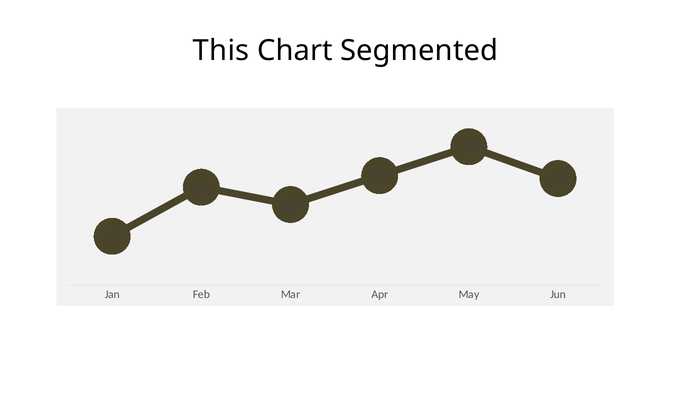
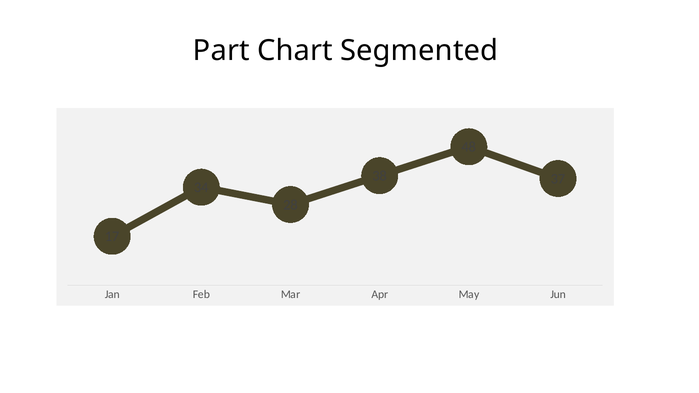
This: This -> Part
